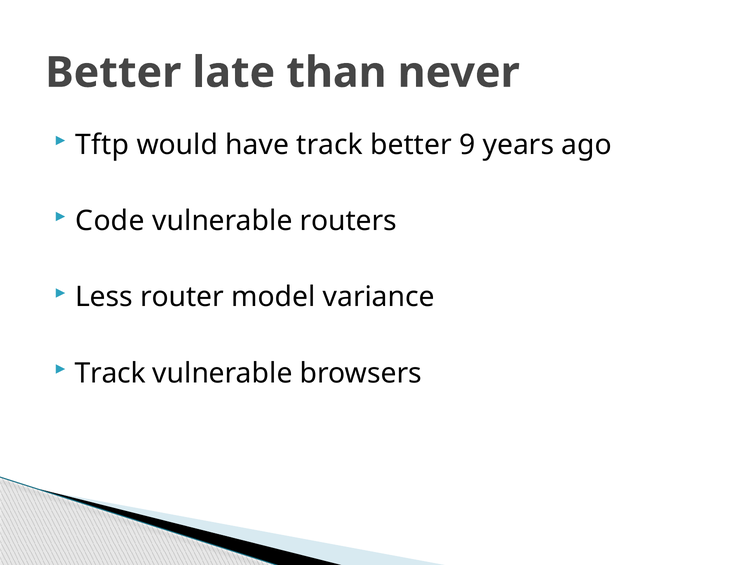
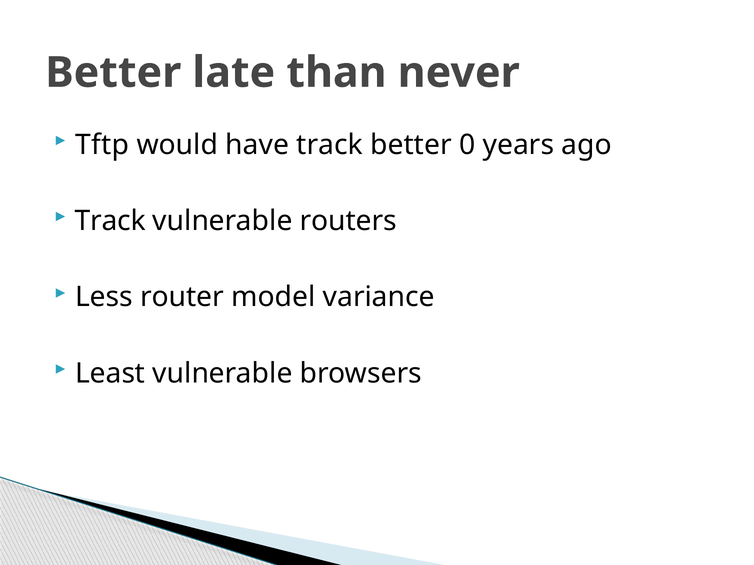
9: 9 -> 0
Code at (110, 221): Code -> Track
Track at (110, 374): Track -> Least
